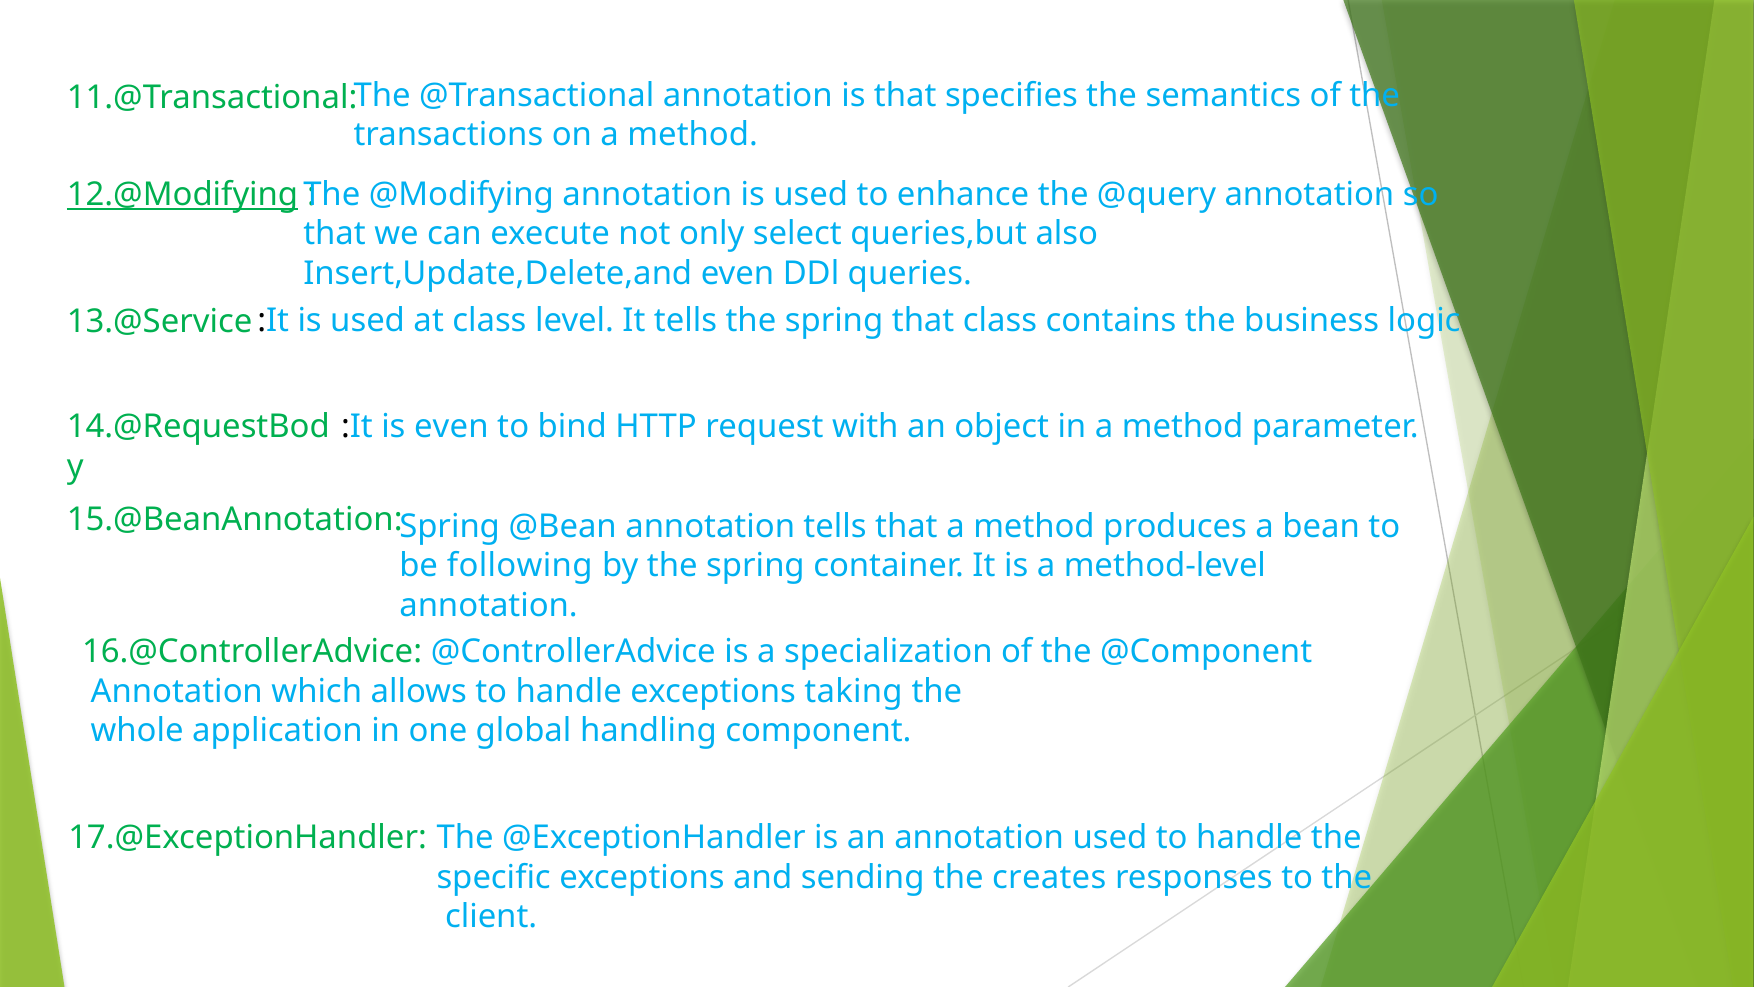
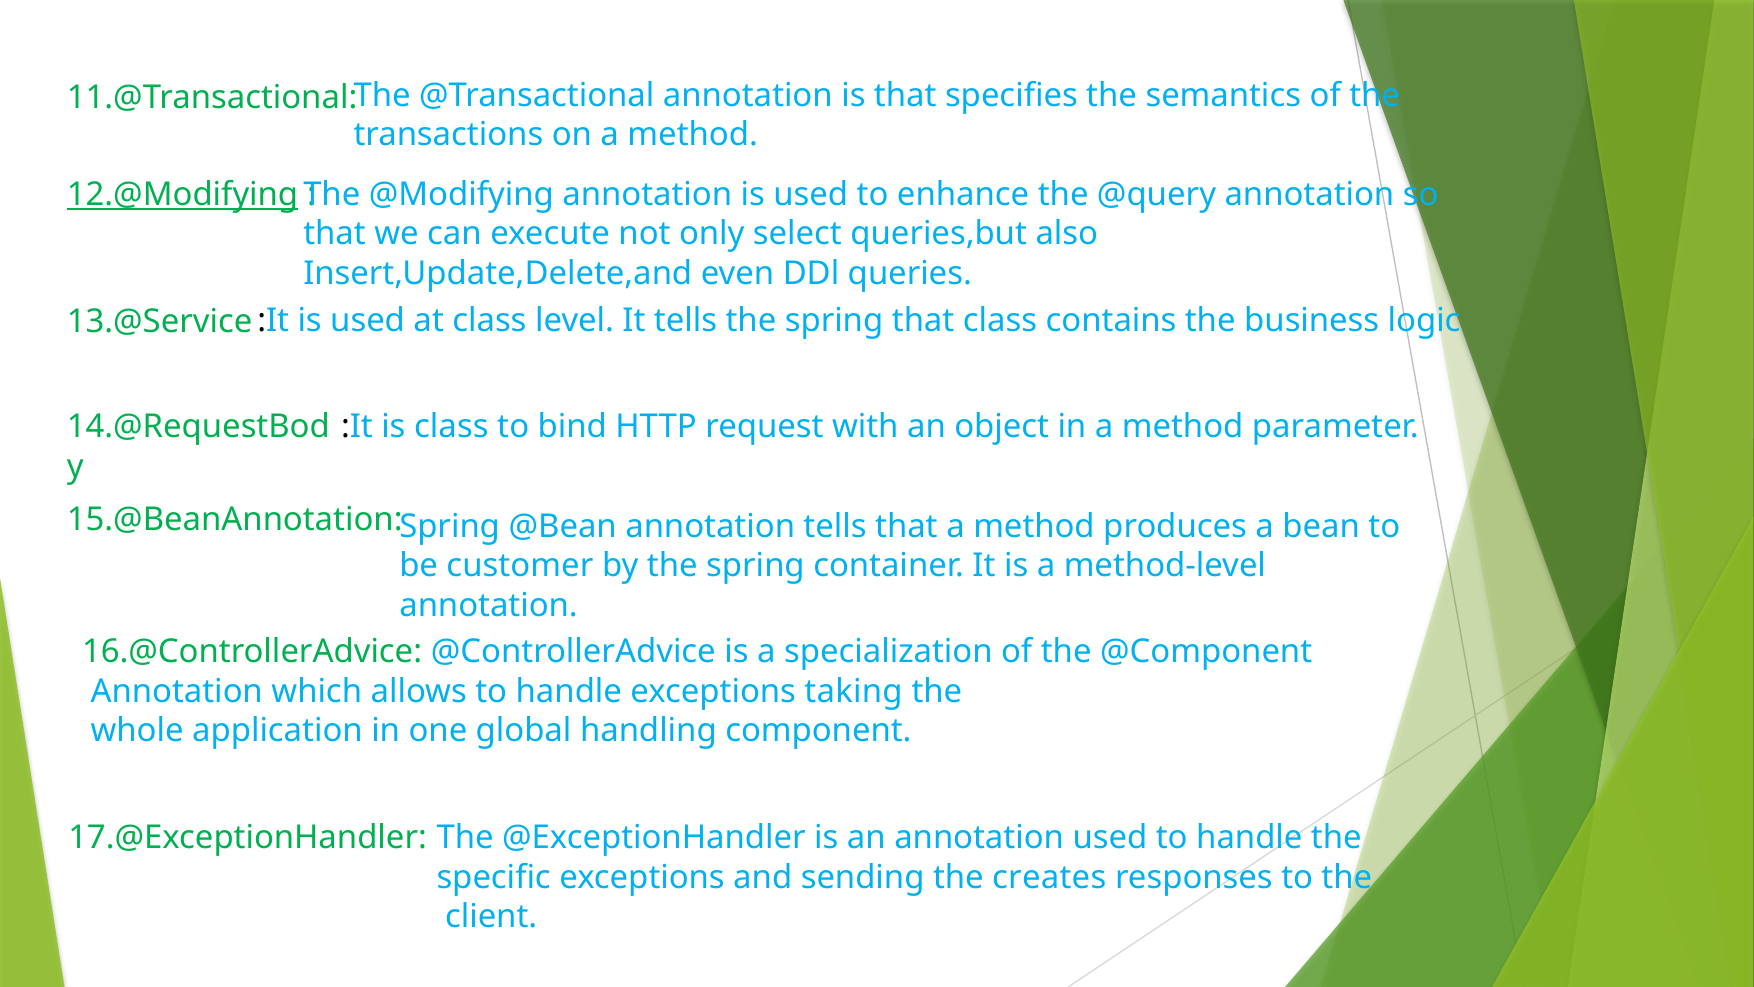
is even: even -> class
following: following -> customer
